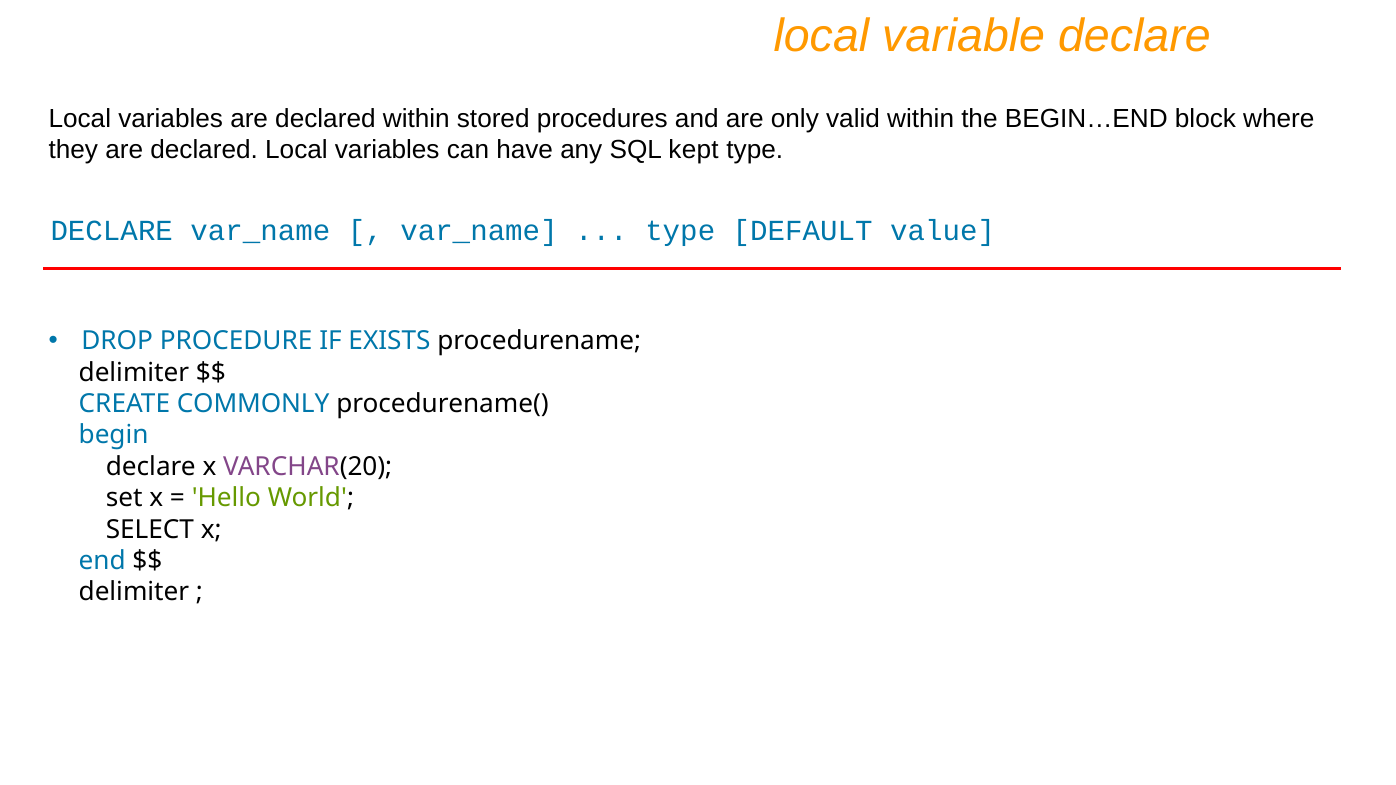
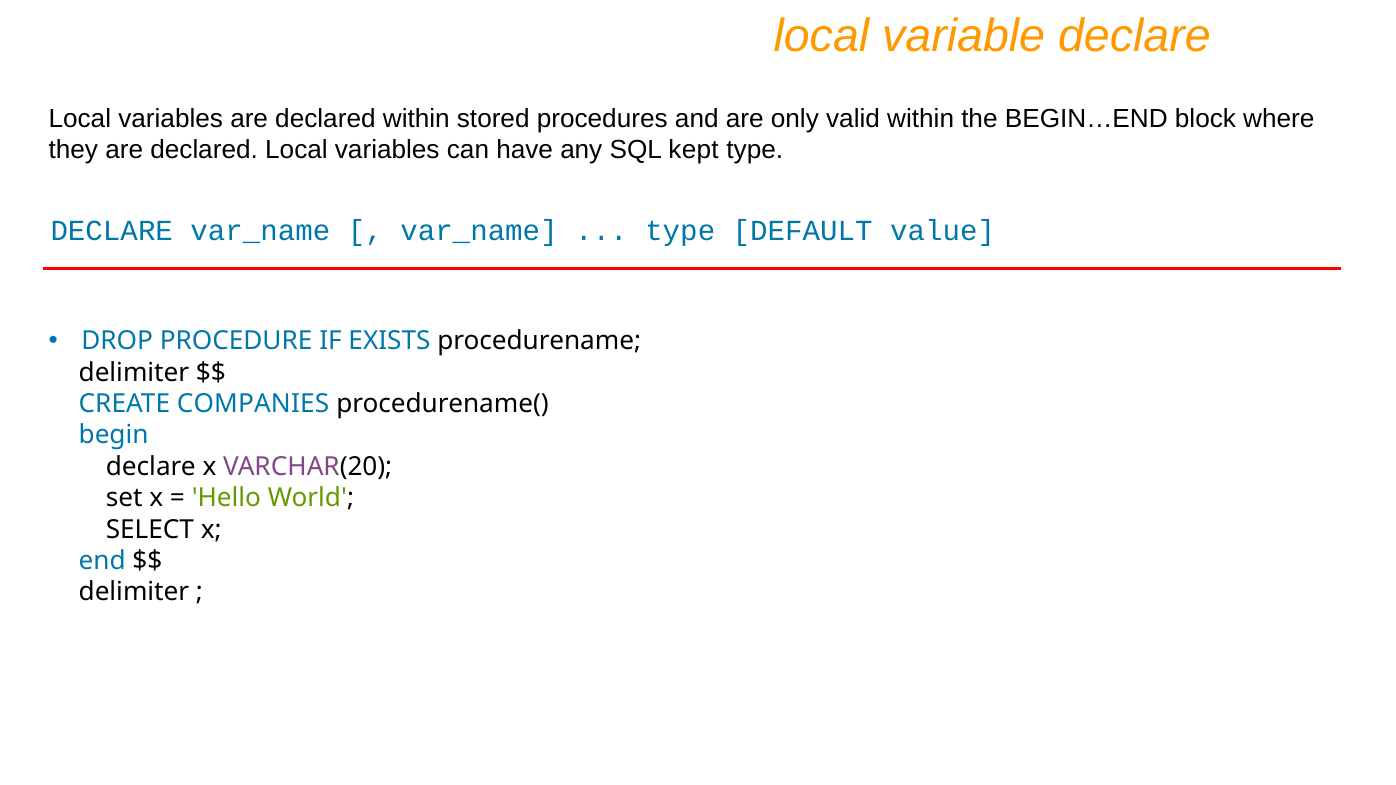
COMMONLY: COMMONLY -> COMPANIES
